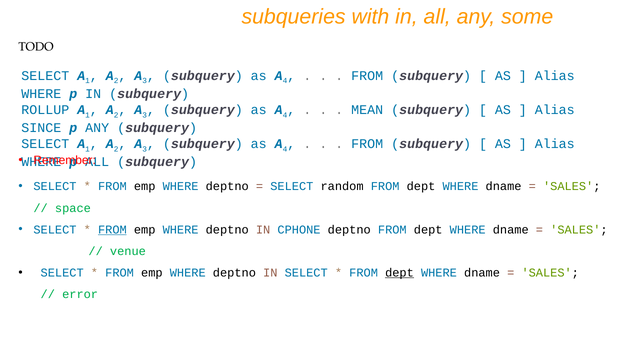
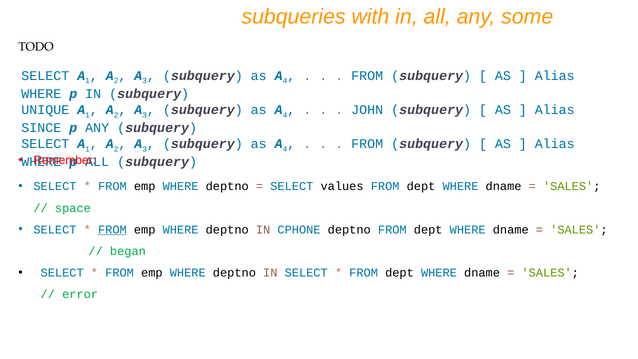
ROLLUP: ROLLUP -> UNIQUE
MEAN: MEAN -> JOHN
random: random -> values
venue: venue -> began
dept at (399, 273) underline: present -> none
